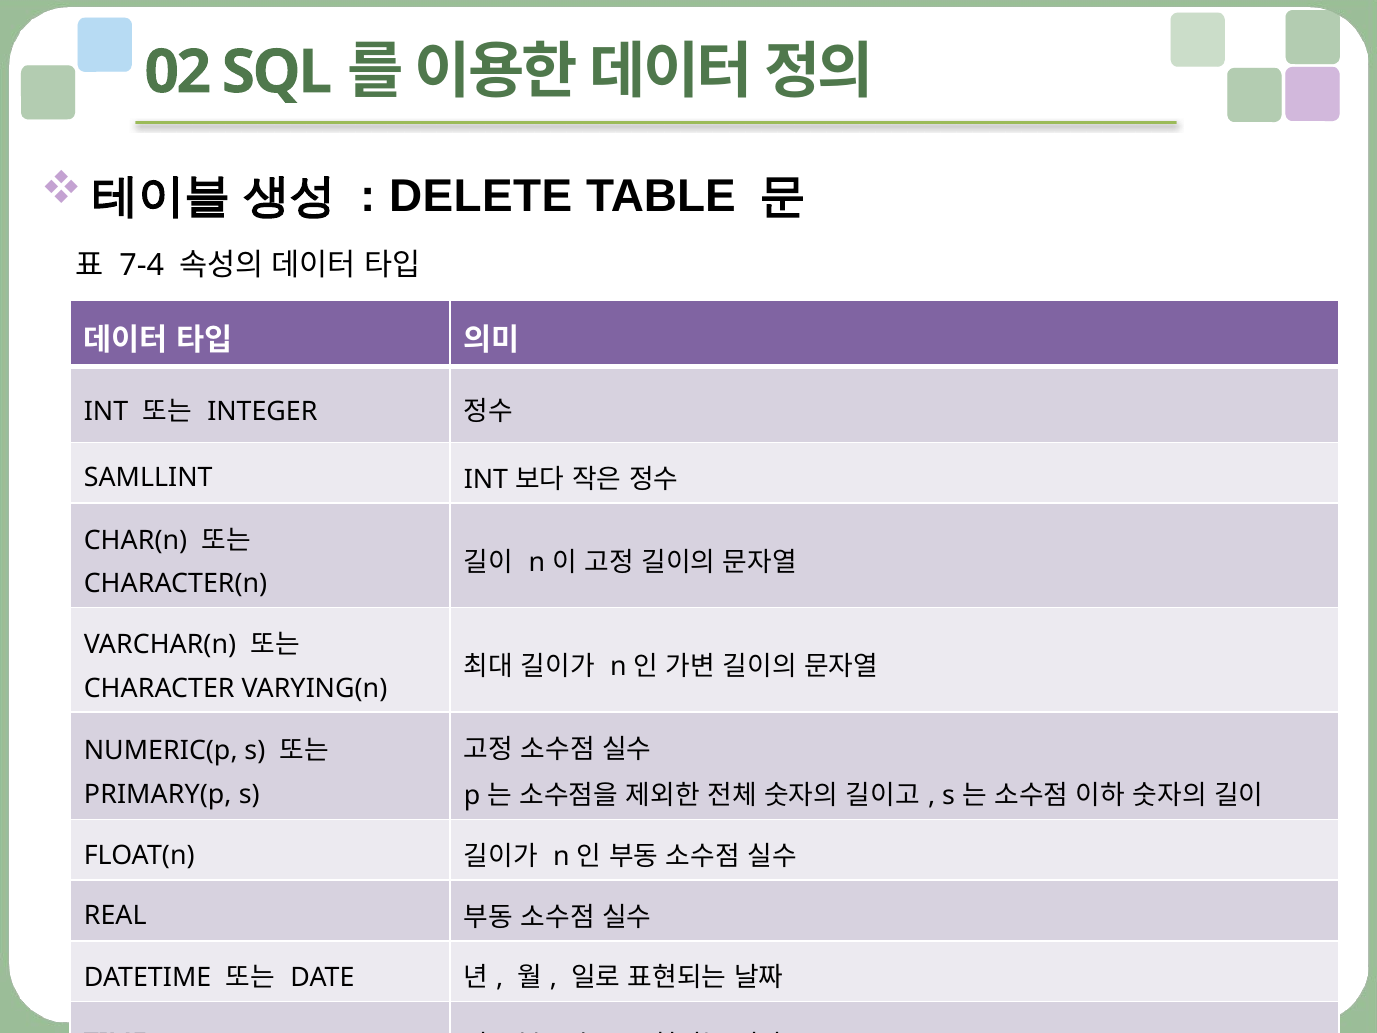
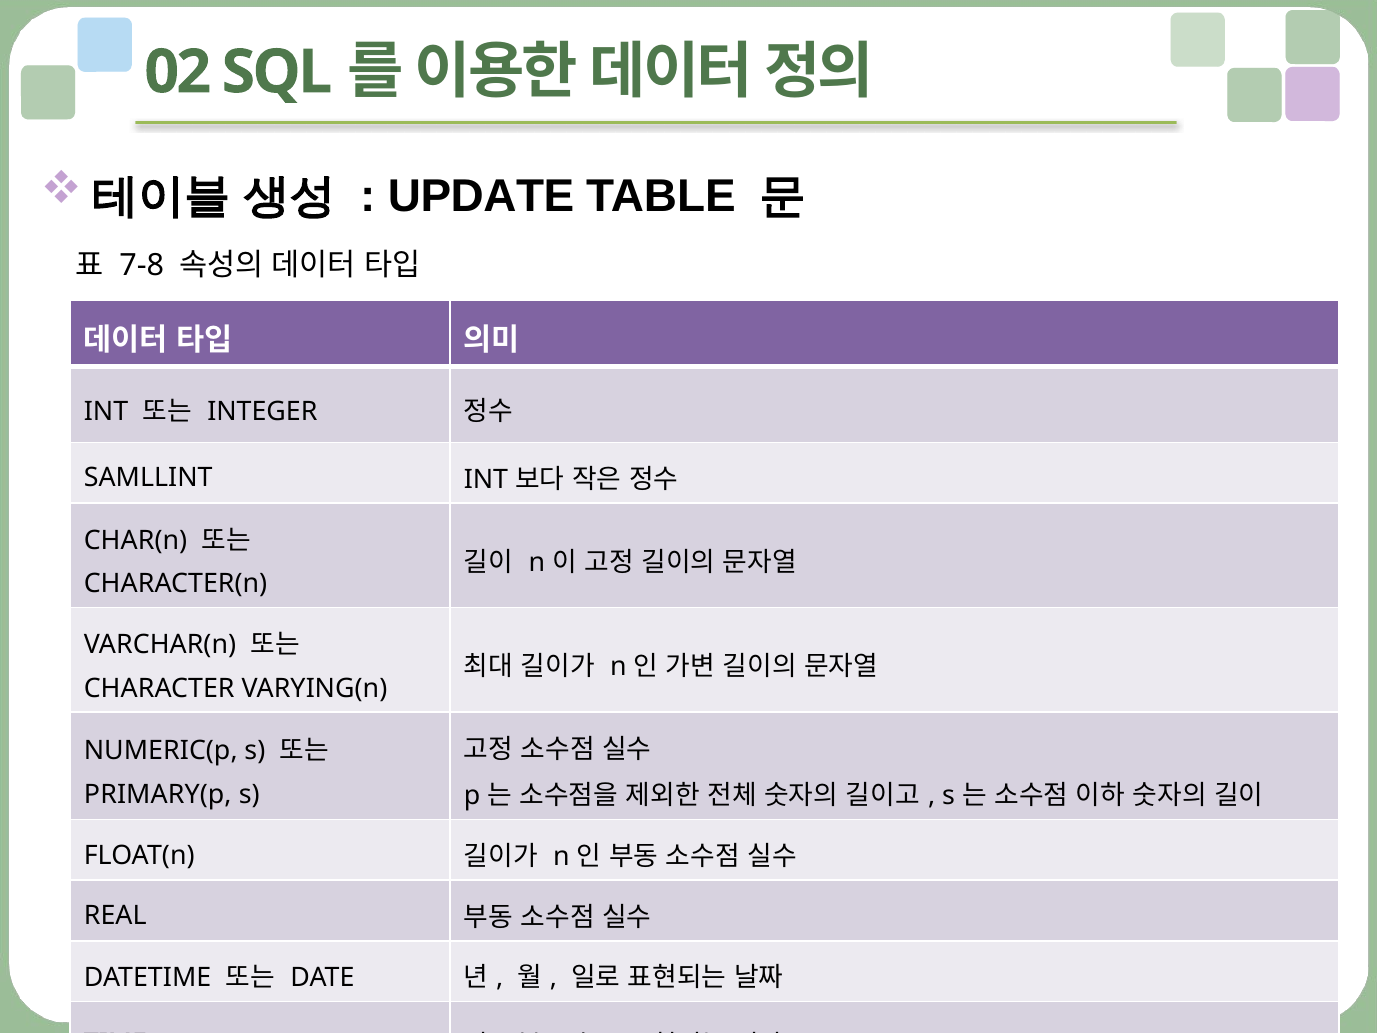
DELETE: DELETE -> UPDATE
7-4: 7-4 -> 7-8
